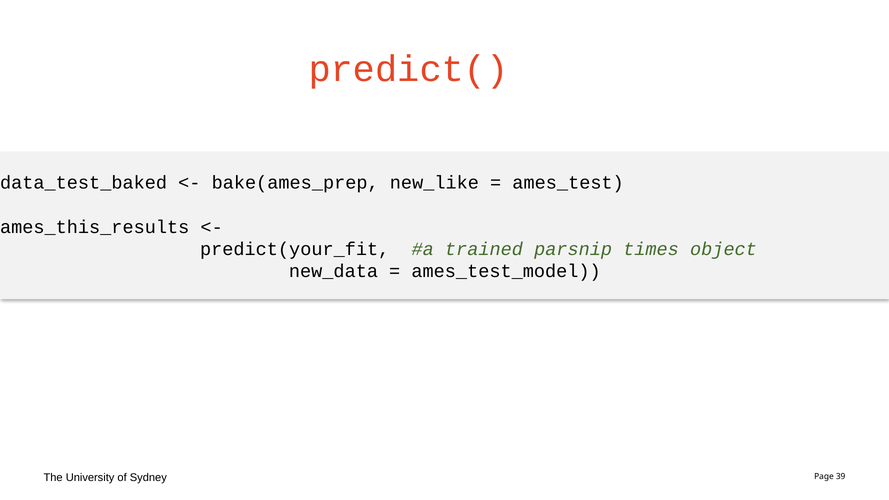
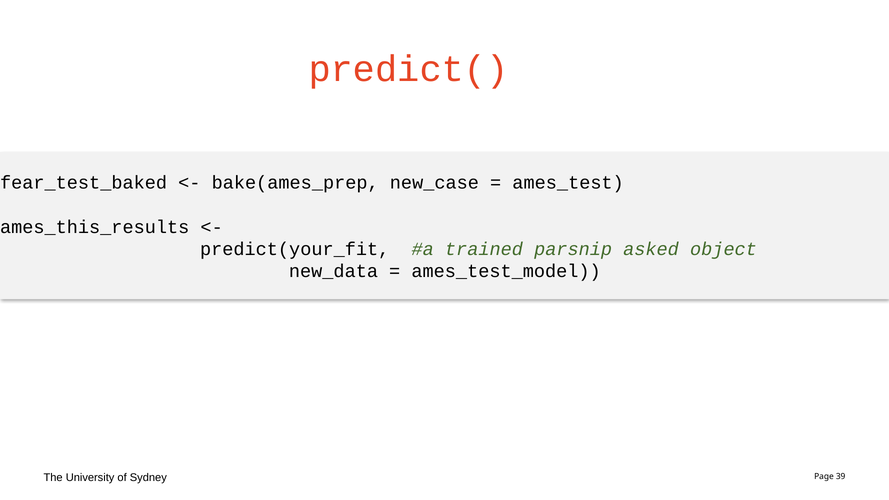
data_test_baked: data_test_baked -> fear_test_baked
new_like: new_like -> new_case
times: times -> asked
